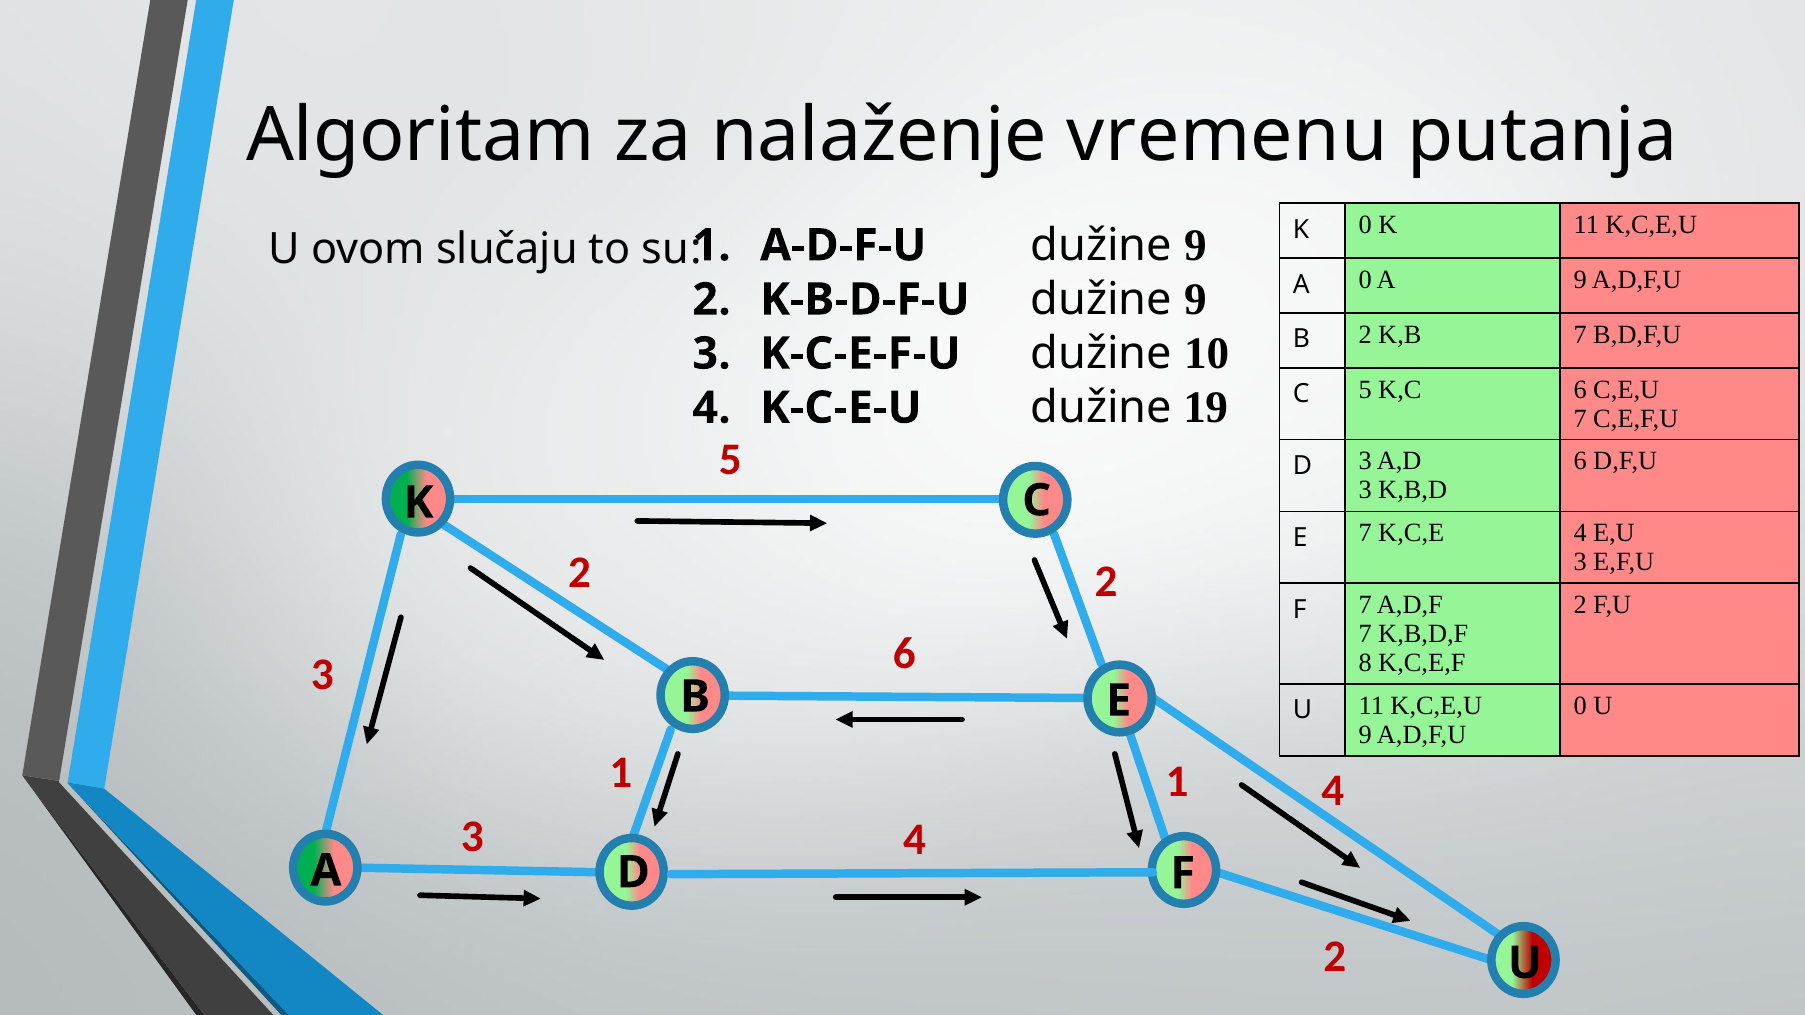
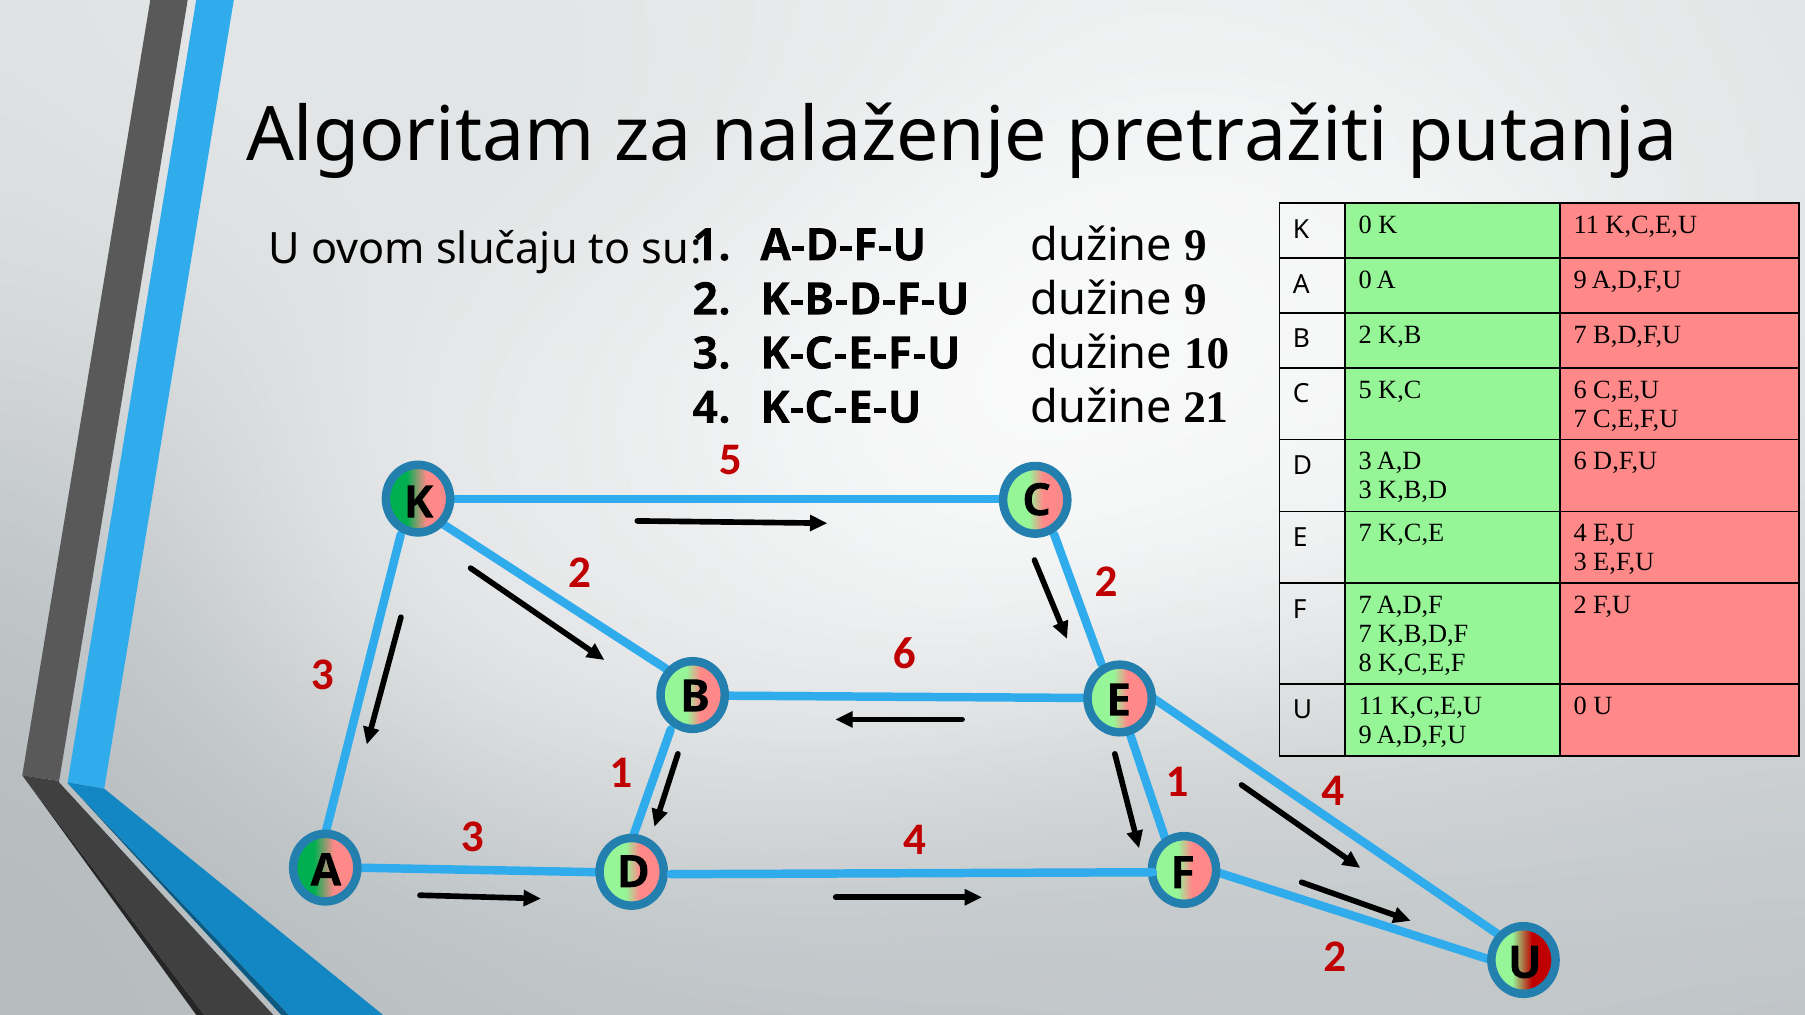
vremenu: vremenu -> pretražiti
19: 19 -> 21
